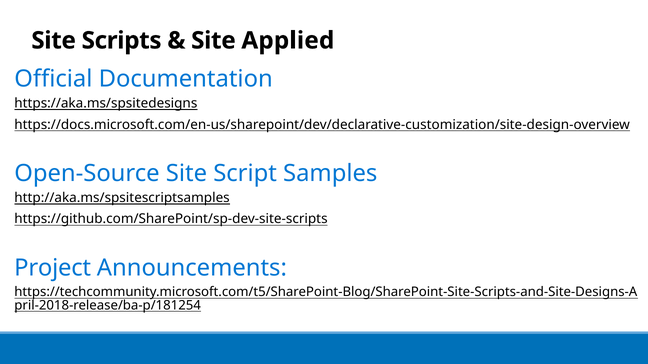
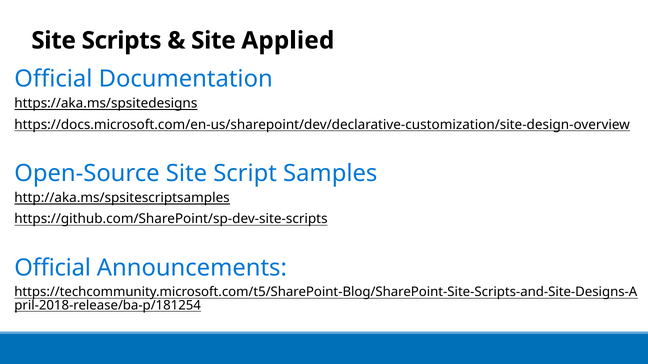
Project at (53, 268): Project -> Official
